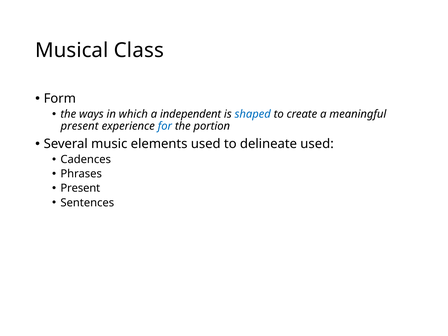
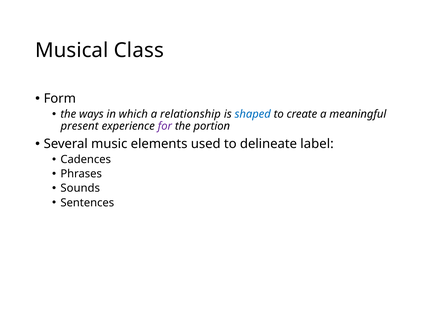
independent: independent -> relationship
for colour: blue -> purple
delineate used: used -> label
Present at (80, 188): Present -> Sounds
